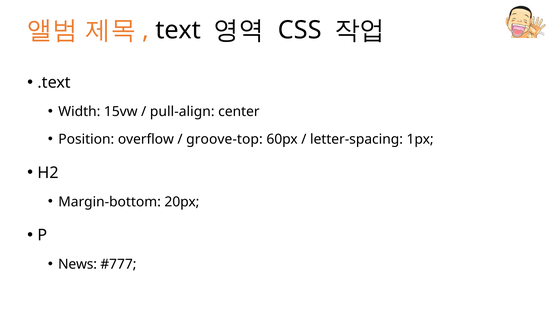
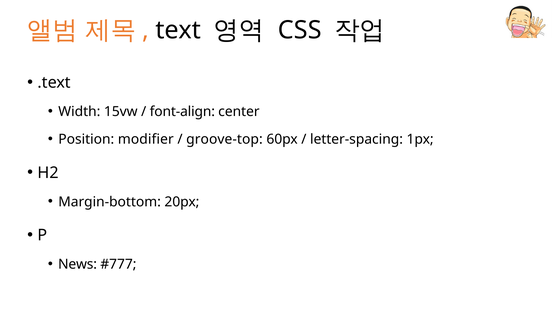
pull-align: pull-align -> font-align
overflow: overflow -> modifier
